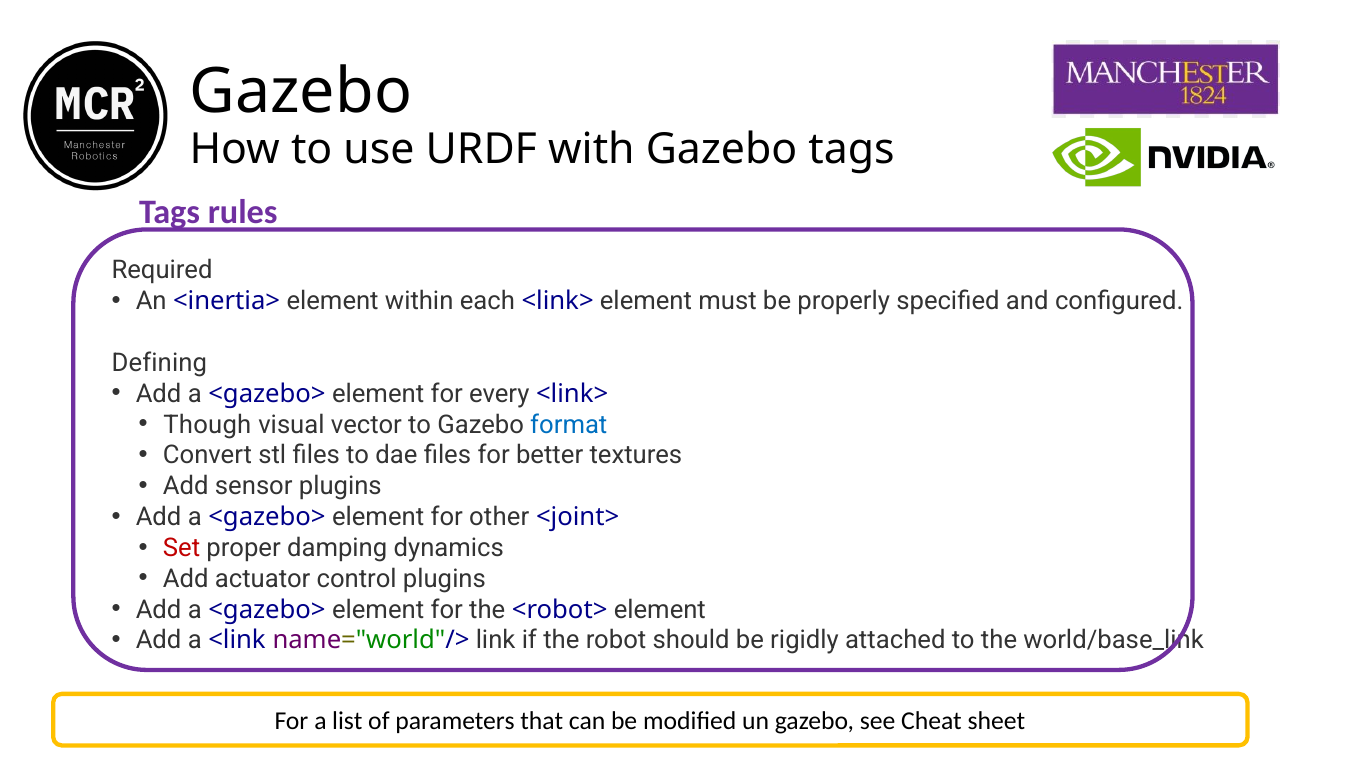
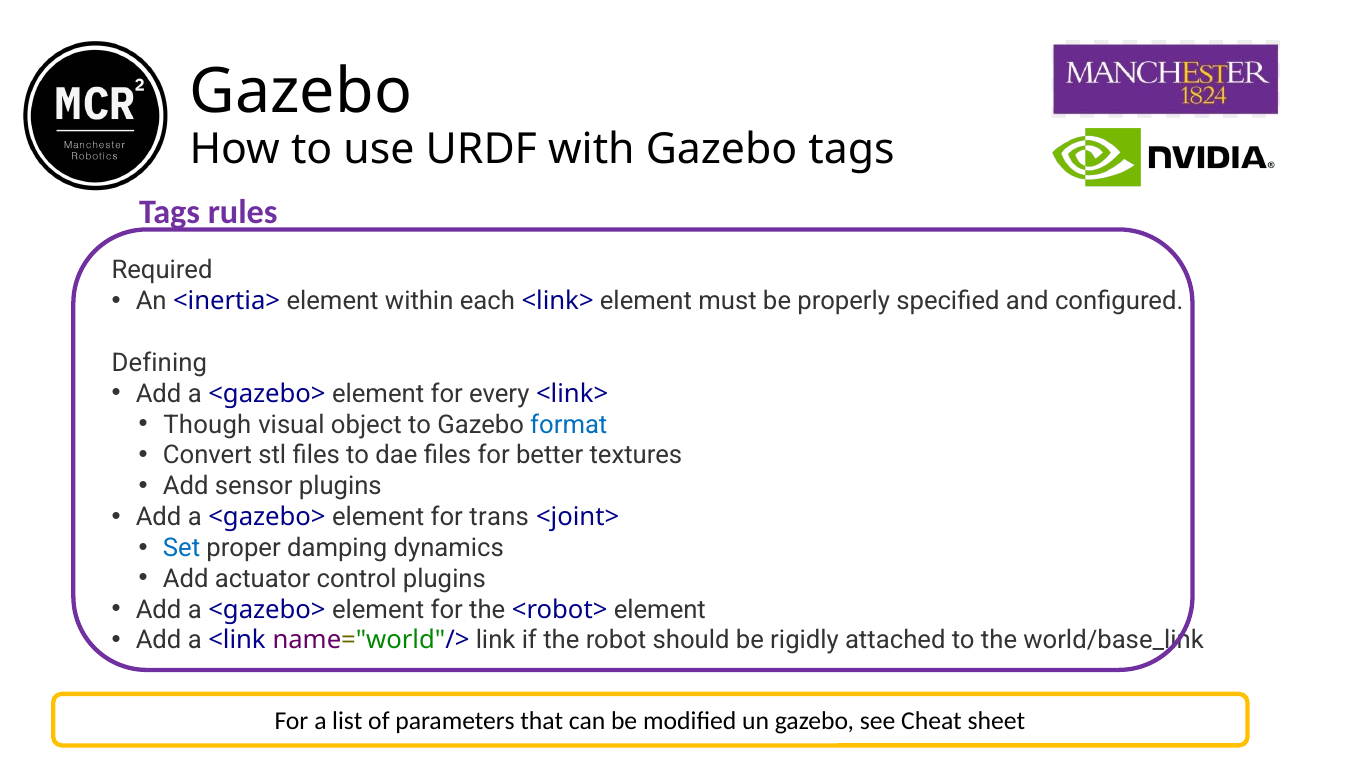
vector: vector -> object
other: other -> trans
Set colour: red -> blue
